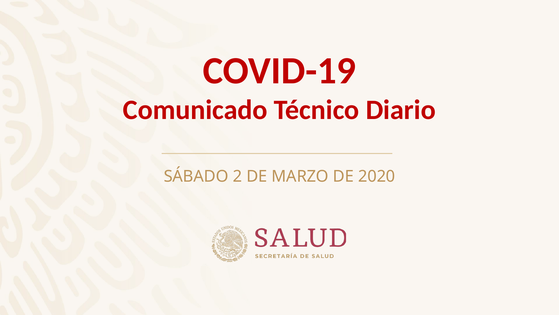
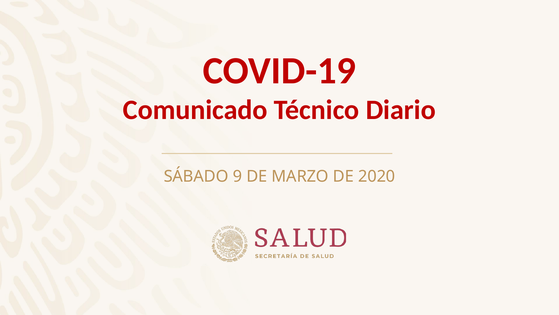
2: 2 -> 9
